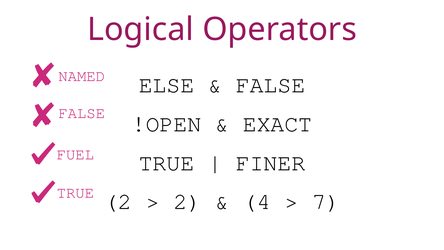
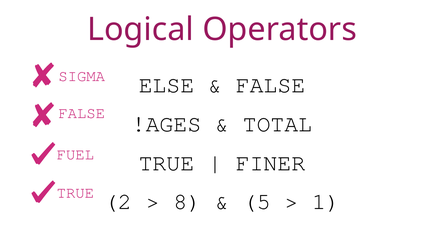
NAMED: NAMED -> SIGMA
!OPEN: !OPEN -> !AGES
EXACT: EXACT -> TOTAL
2 at (187, 201): 2 -> 8
4: 4 -> 5
7: 7 -> 1
